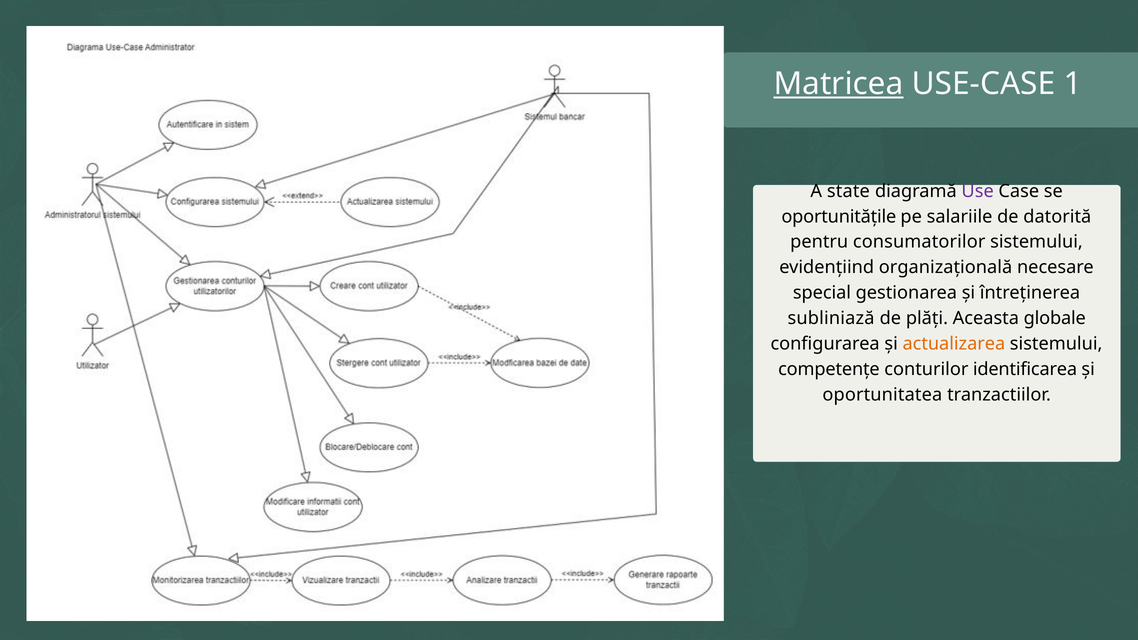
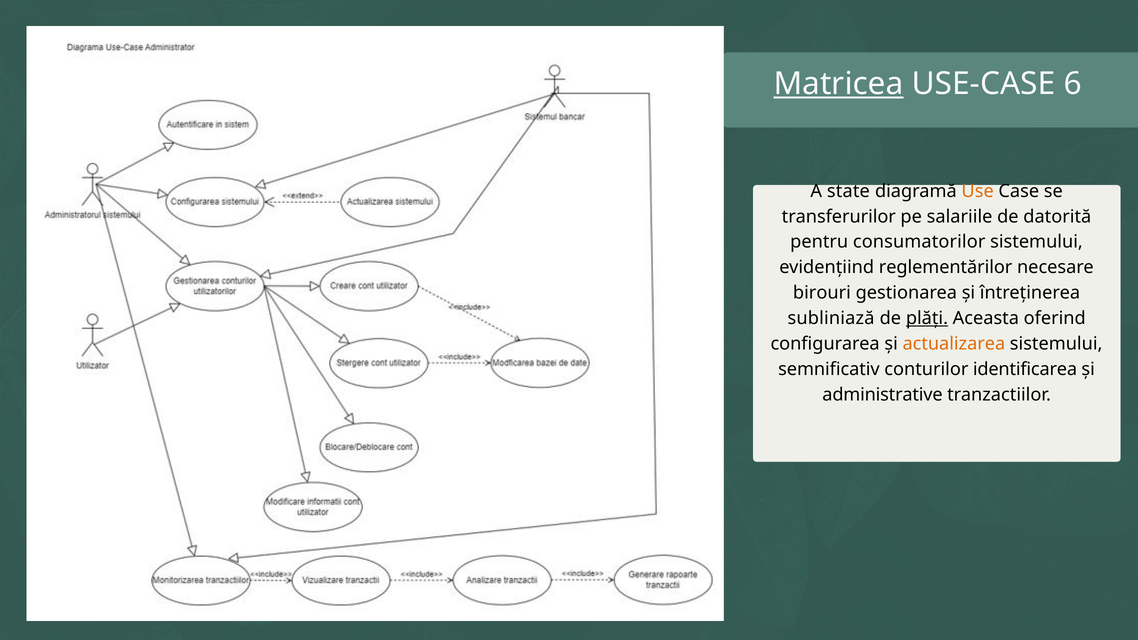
1: 1 -> 6
Use colour: purple -> orange
oportunitățile: oportunitățile -> transferurilor
organizațională: organizațională -> reglementărilor
special: special -> birouri
plăți underline: none -> present
globale: globale -> oferind
competențe: competențe -> semnificativ
oportunitatea: oportunitatea -> administrative
